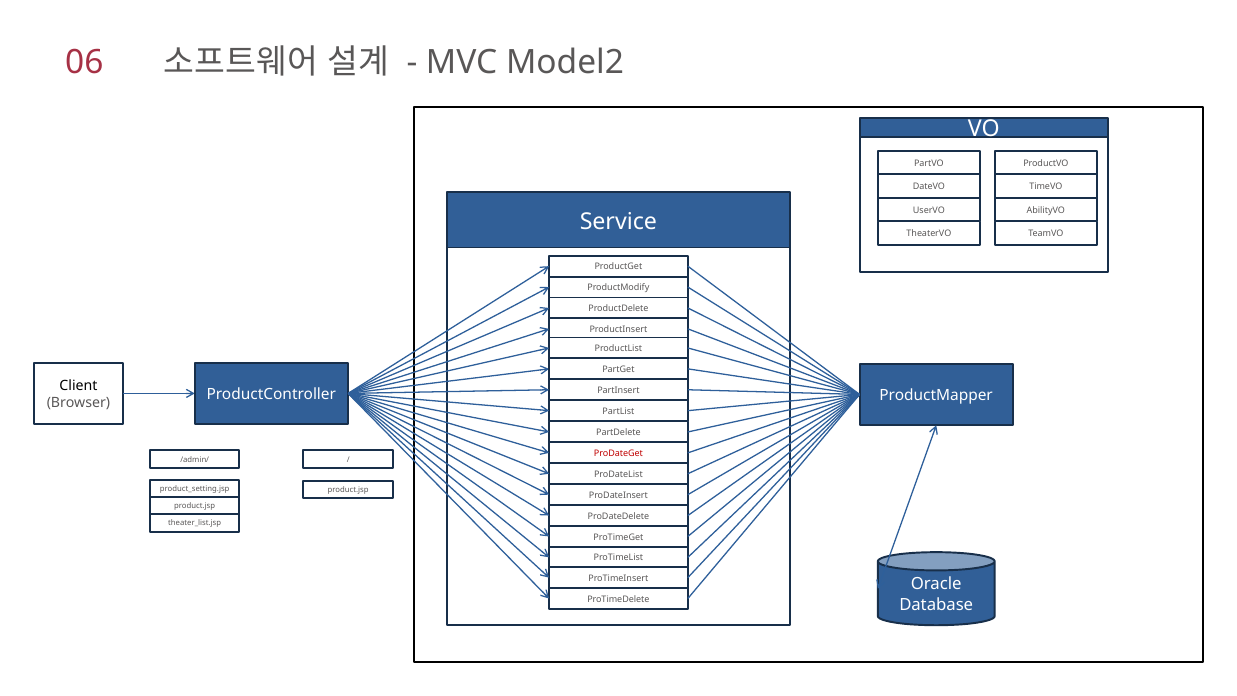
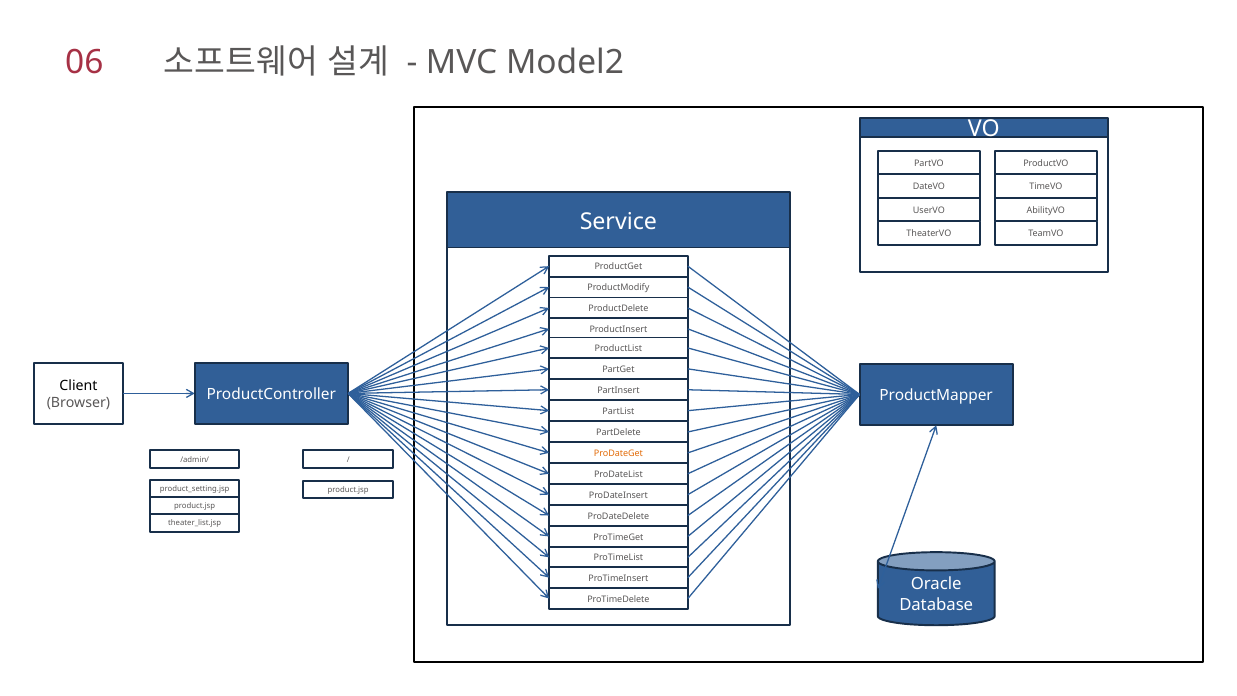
ProDateGet colour: red -> orange
